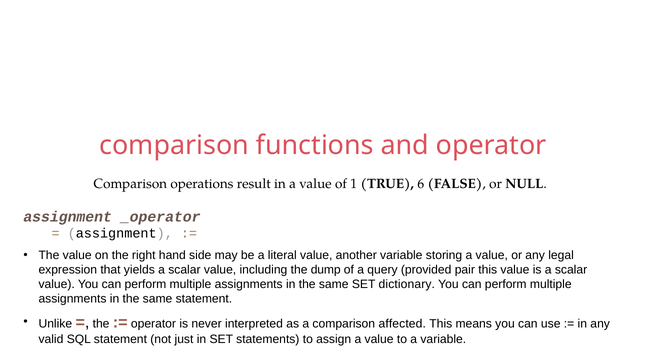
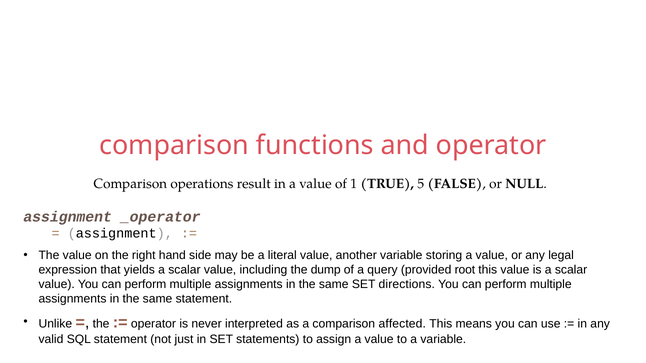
6: 6 -> 5
pair: pair -> root
dictionary: dictionary -> directions
